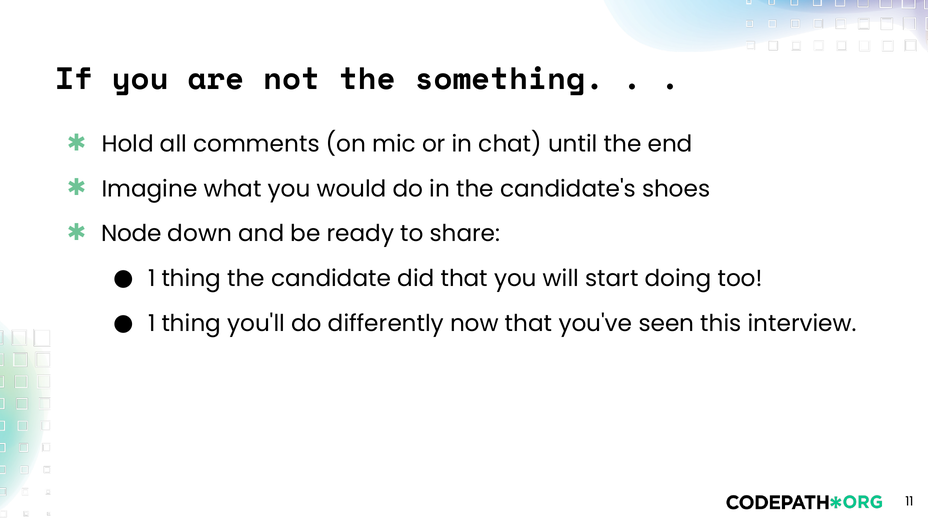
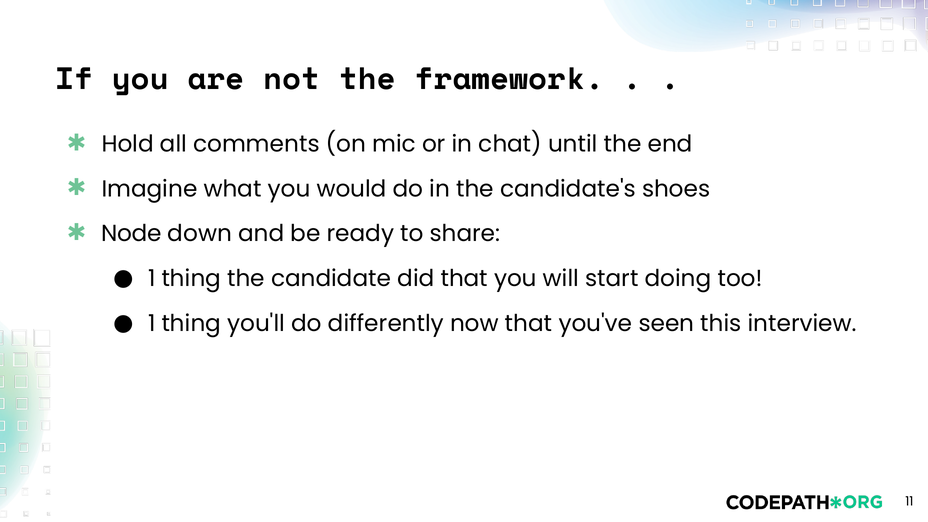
something: something -> framework
